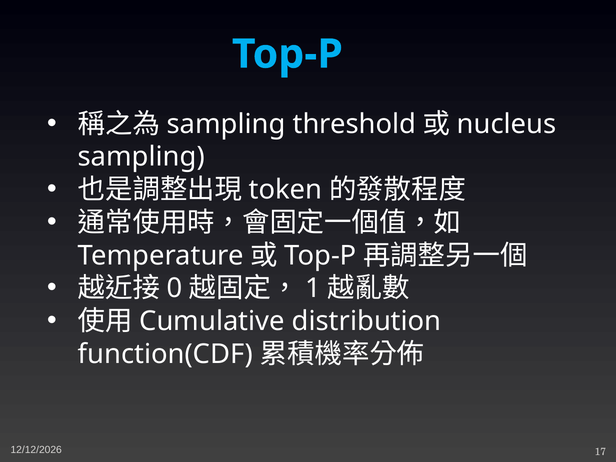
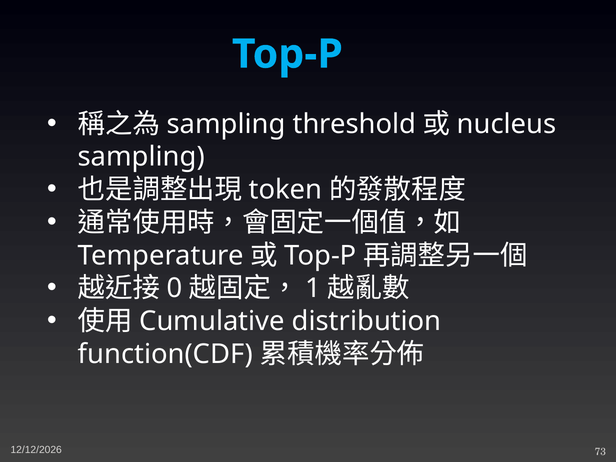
17: 17 -> 73
